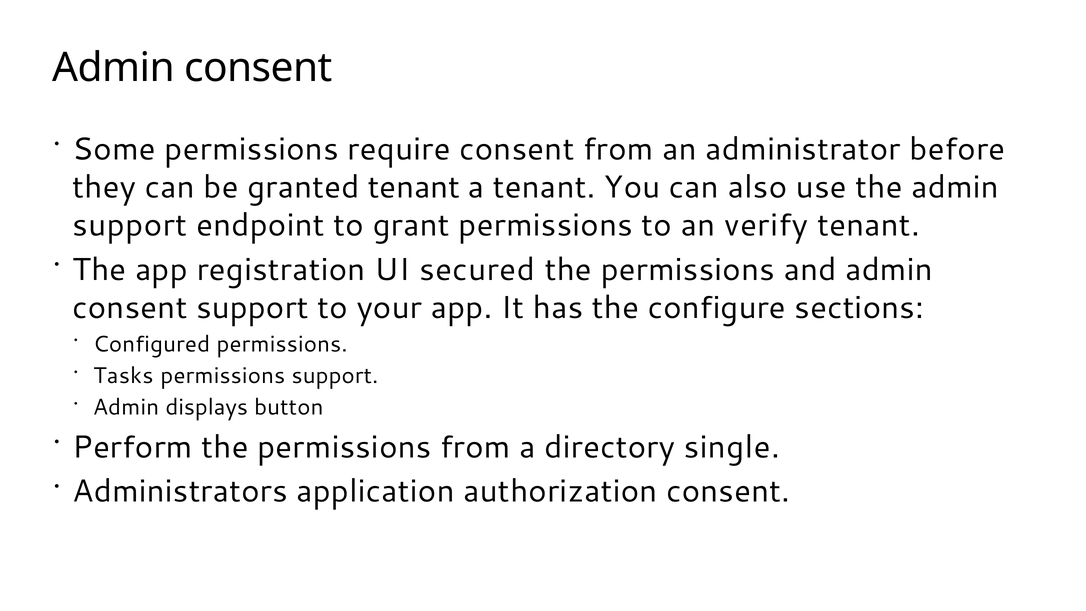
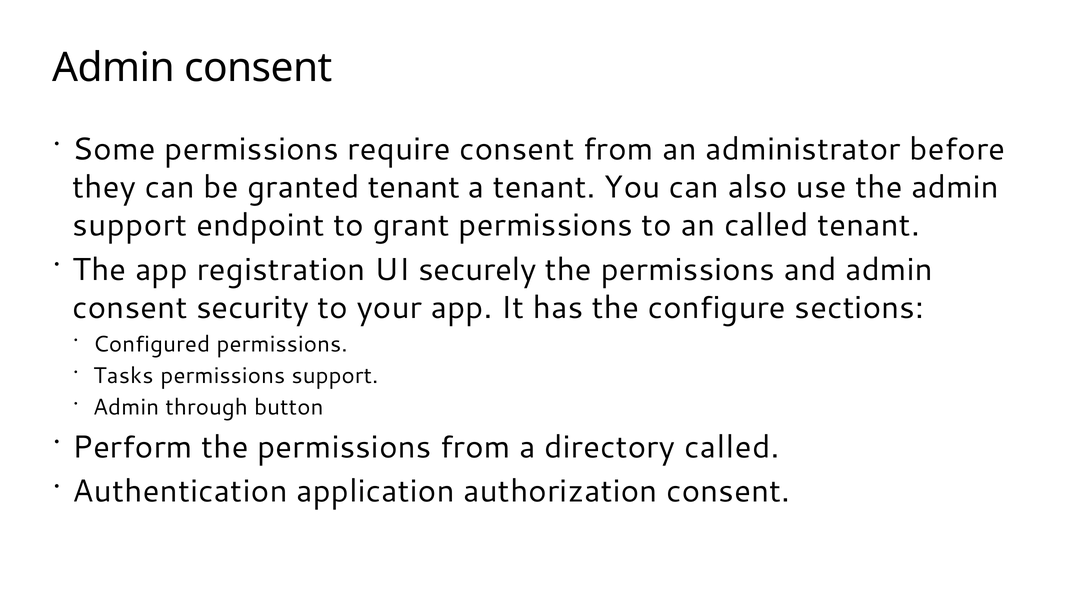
an verify: verify -> called
secured: secured -> securely
consent support: support -> security
displays: displays -> through
directory single: single -> called
Administrators: Administrators -> Authentication
